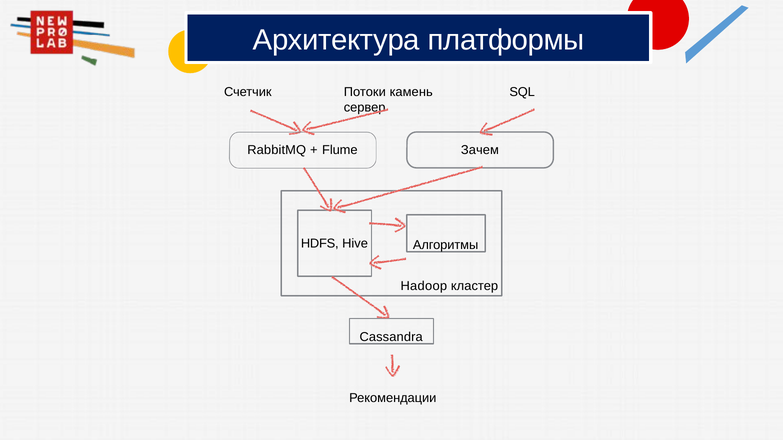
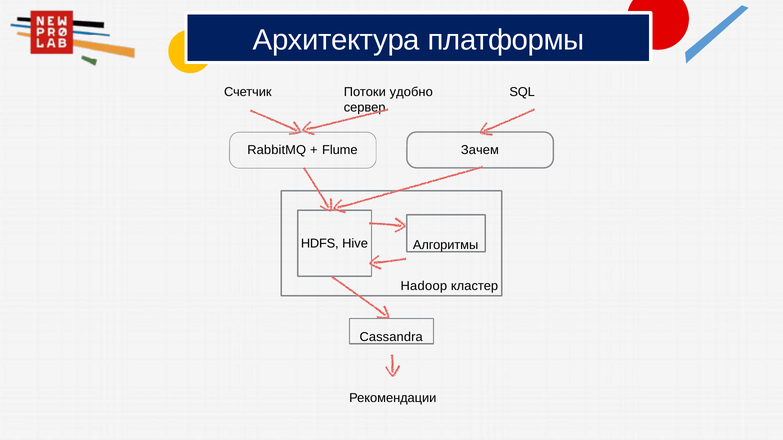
камень: камень -> удобно
